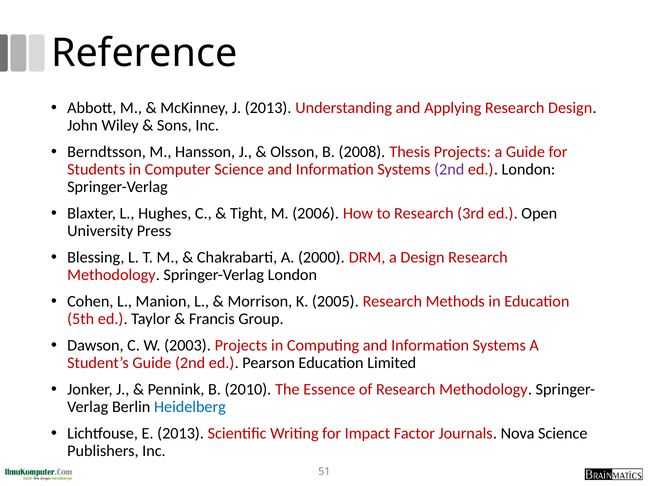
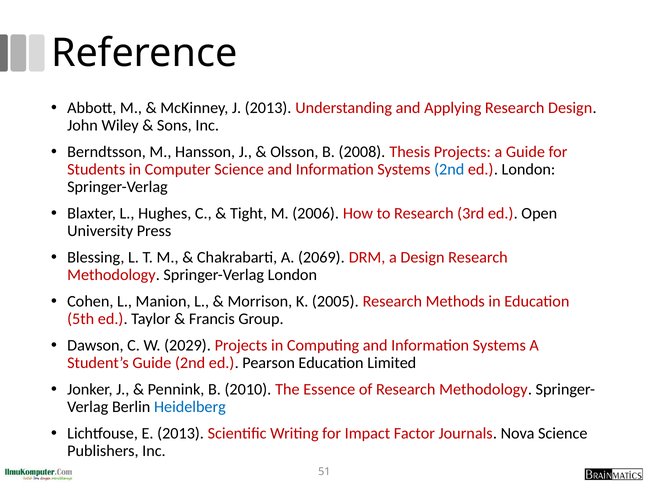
2nd at (449, 169) colour: purple -> blue
2000: 2000 -> 2069
2003: 2003 -> 2029
